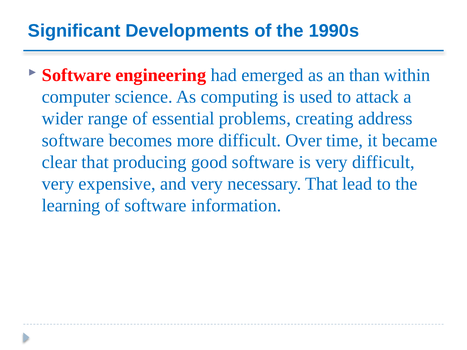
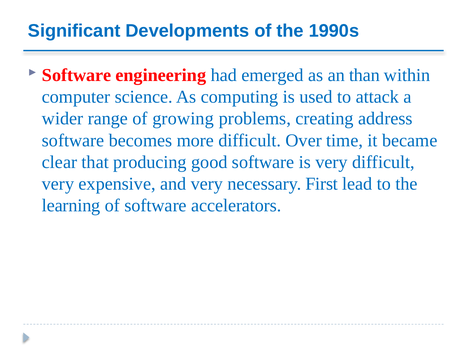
essential: essential -> growing
necessary That: That -> First
information: information -> accelerators
